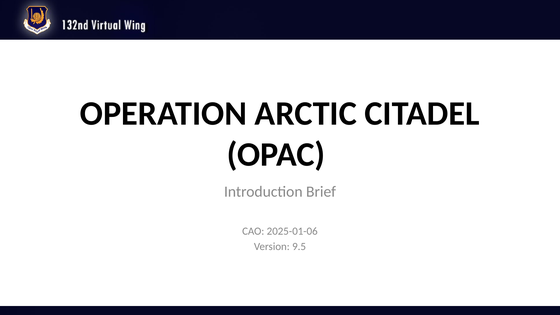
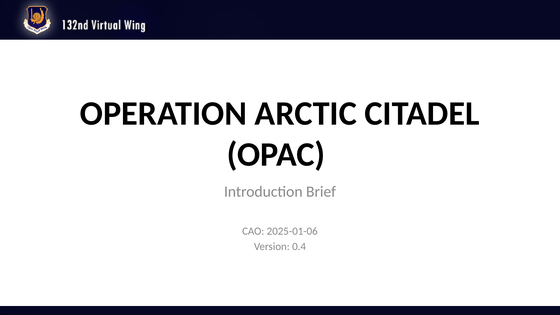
9.5: 9.5 -> 0.4
